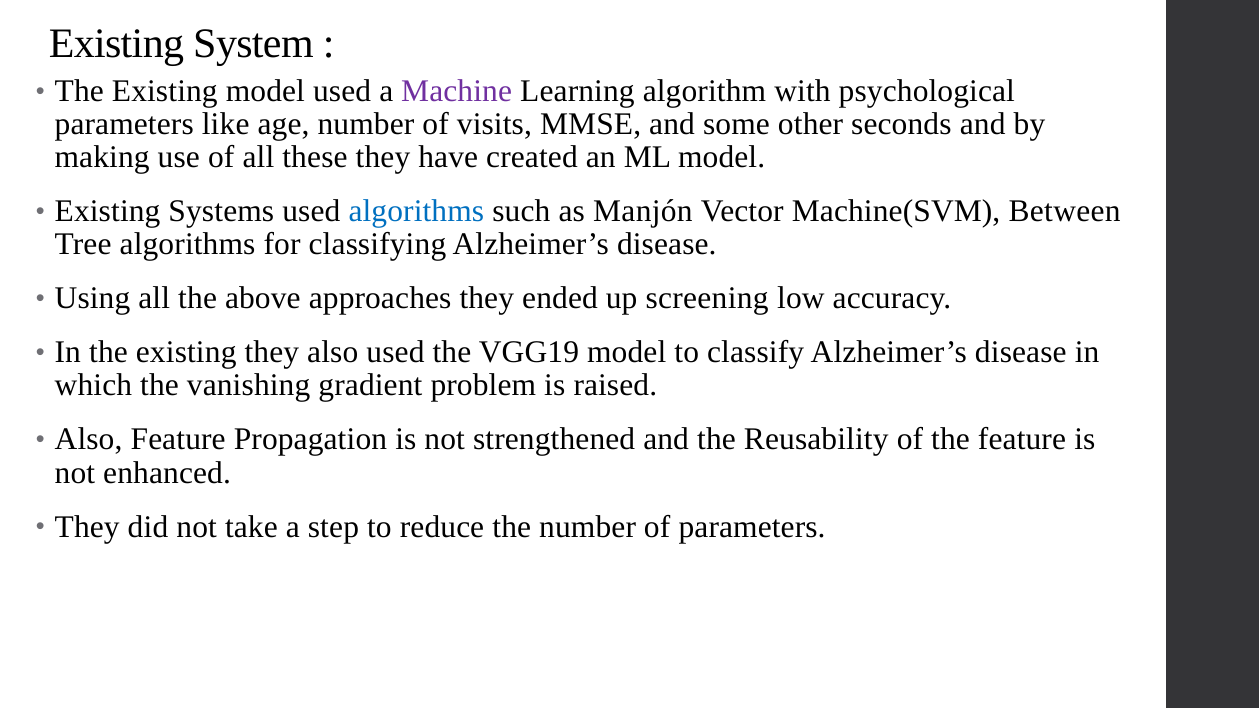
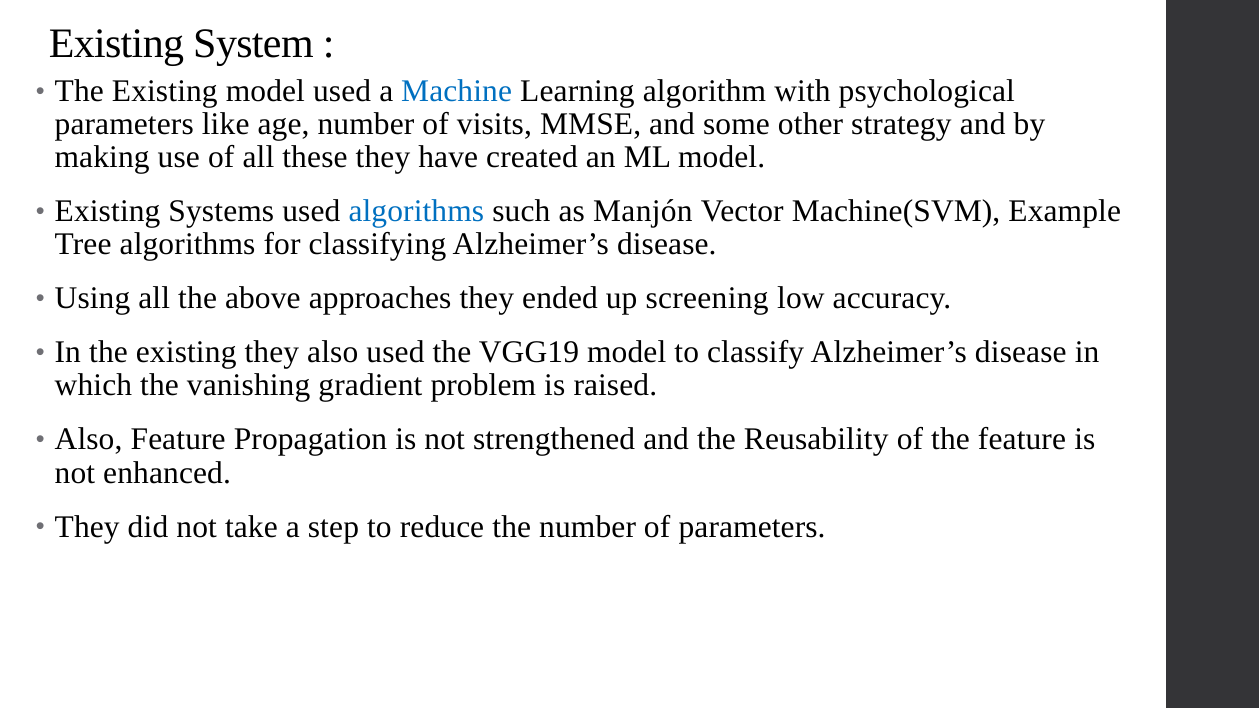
Machine colour: purple -> blue
seconds: seconds -> strategy
Between: Between -> Example
